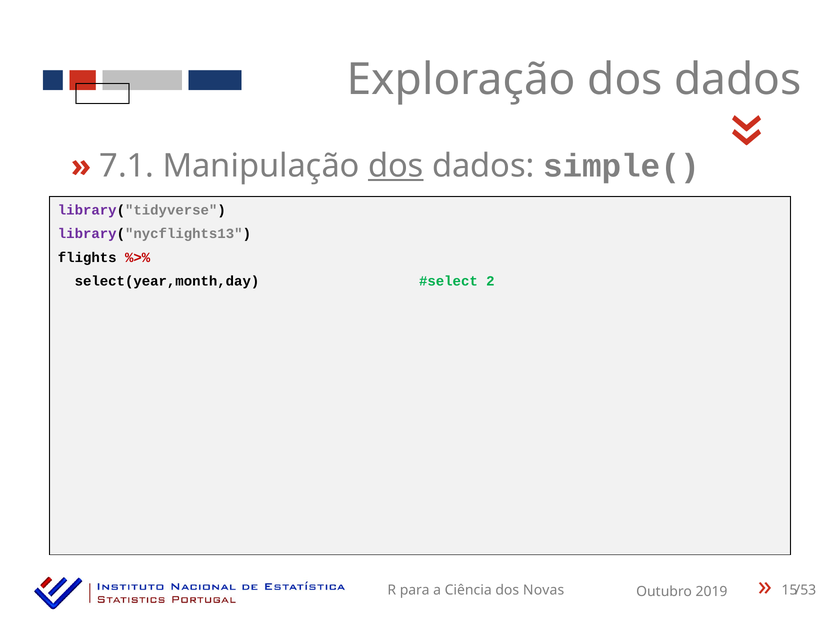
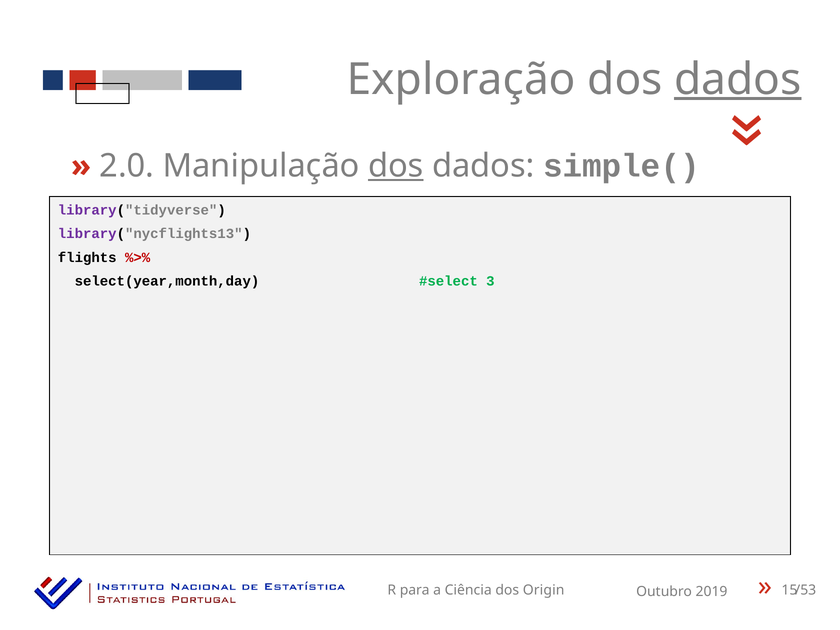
dados at (738, 79) underline: none -> present
7.1: 7.1 -> 2.0
2: 2 -> 3
Novas: Novas -> Origin
